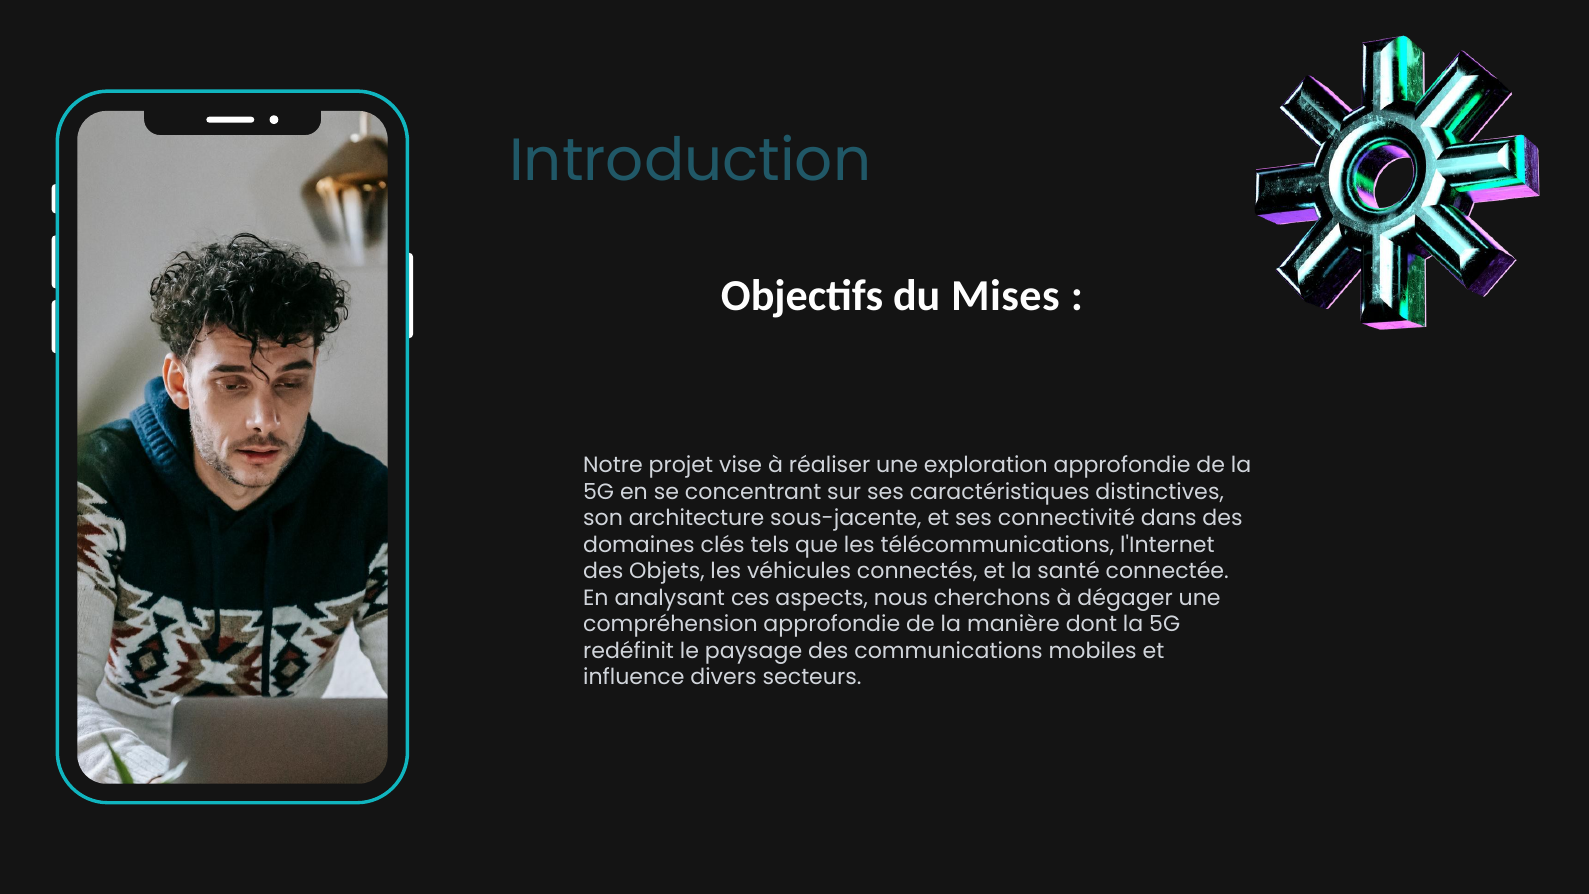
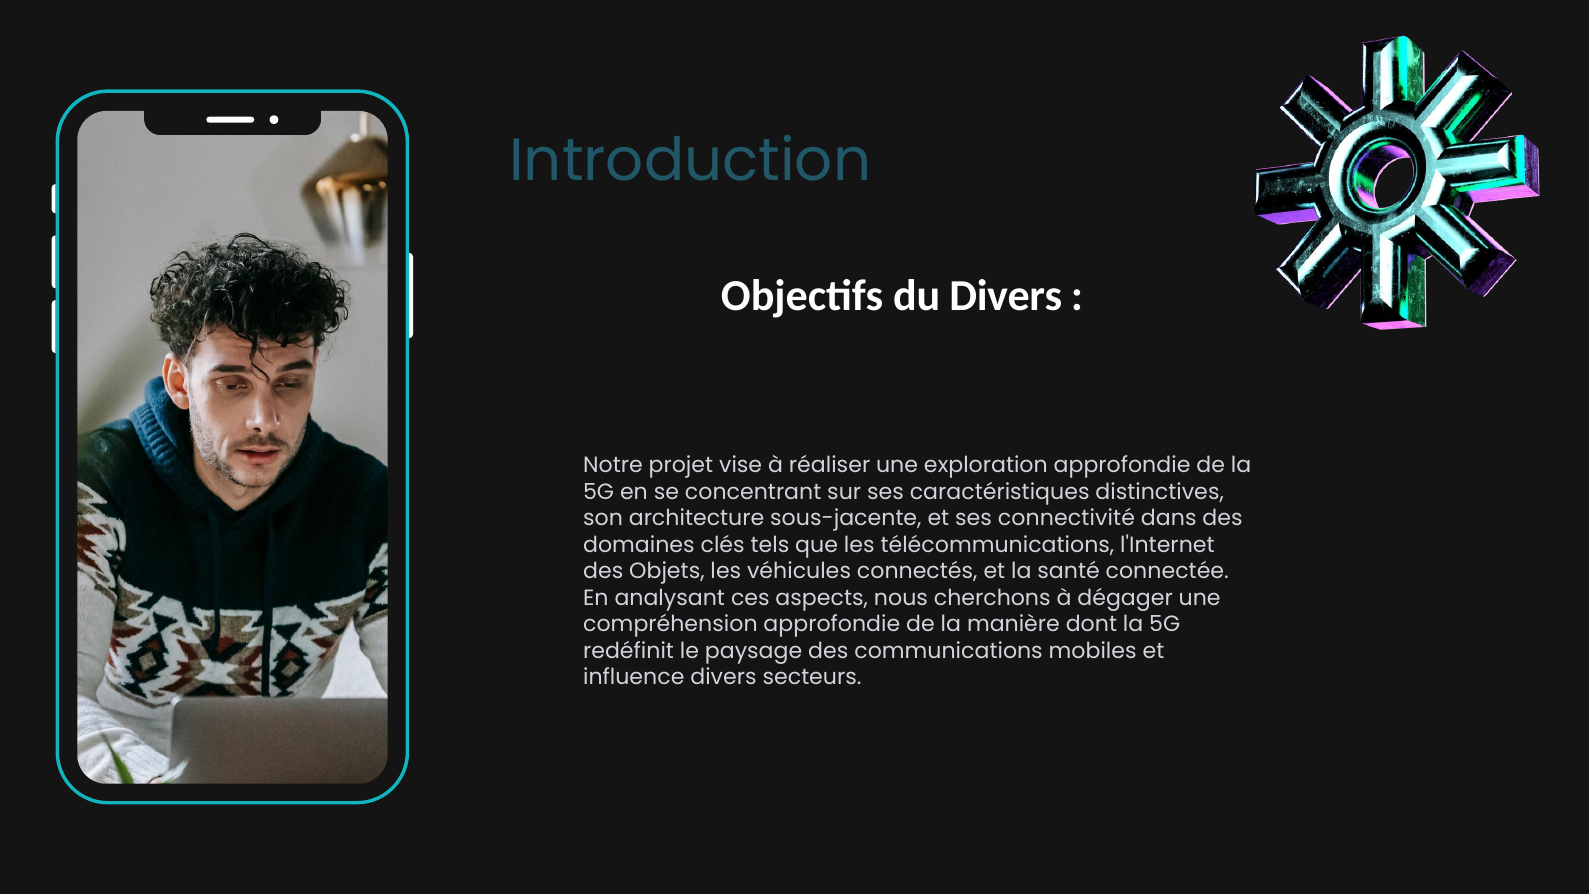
du Mises: Mises -> Divers
